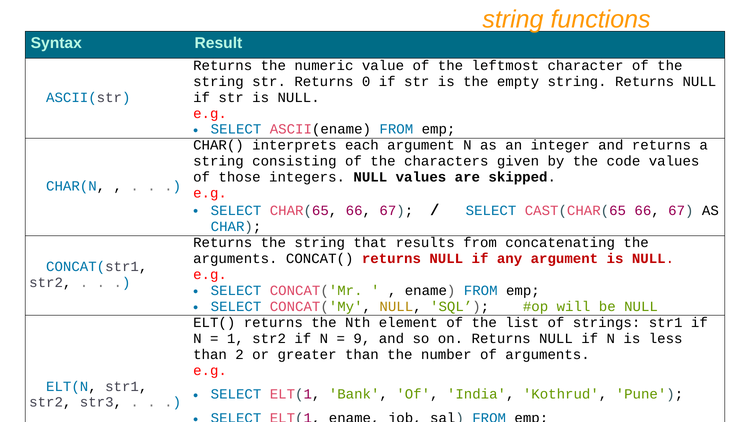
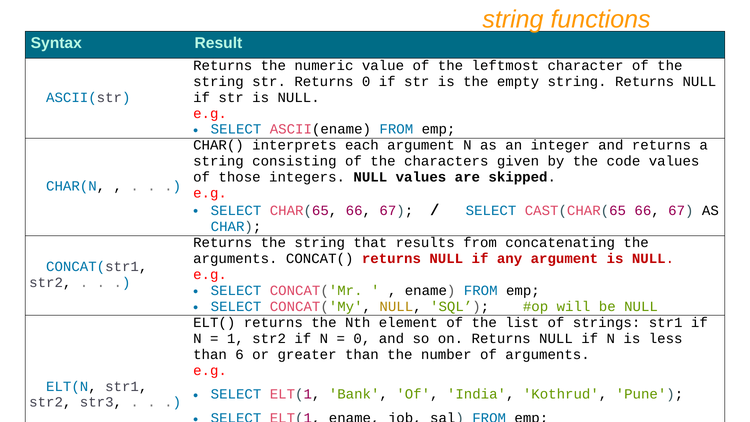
9 at (362, 338): 9 -> 0
2: 2 -> 6
